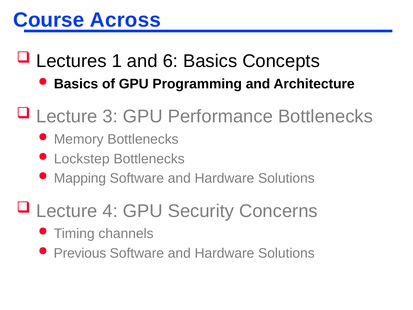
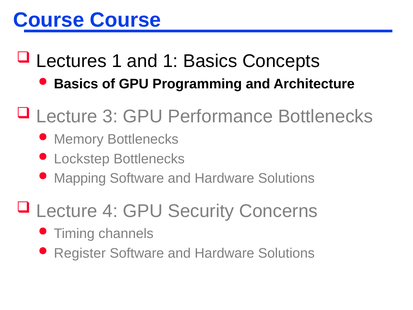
Course Across: Across -> Course
and 6: 6 -> 1
Previous: Previous -> Register
